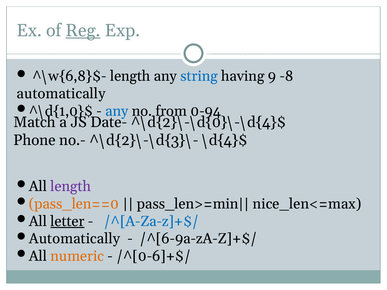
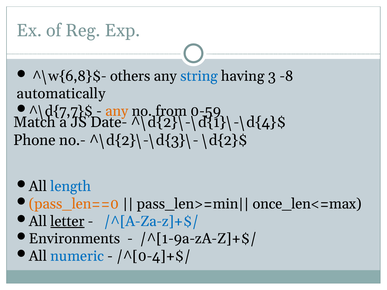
Reg underline: present -> none
^\w{6,8}$- length: length -> others
9: 9 -> 3
^\d{1,0}$: ^\d{1,0}$ -> ^\d{7,7}$
any at (117, 111) colour: blue -> orange
0-94: 0-94 -> 0-59
^\d{2}\-\d{0}\-\d{4}$: ^\d{2}\-\d{0}\-\d{4}$ -> ^\d{2}\-\d{1}\-\d{4}$
\d{4}$: \d{4}$ -> \d{2}$
length at (71, 187) colour: purple -> blue
nice_len<=max: nice_len<=max -> once_len<=max
Automatically at (74, 239): Automatically -> Environments
/^[6-9a-zA-Z]+$/: /^[6-9a-zA-Z]+$/ -> /^[1-9a-zA-Z]+$/
numeric colour: orange -> blue
/^[0-6]+$/: /^[0-6]+$/ -> /^[0-4]+$/
